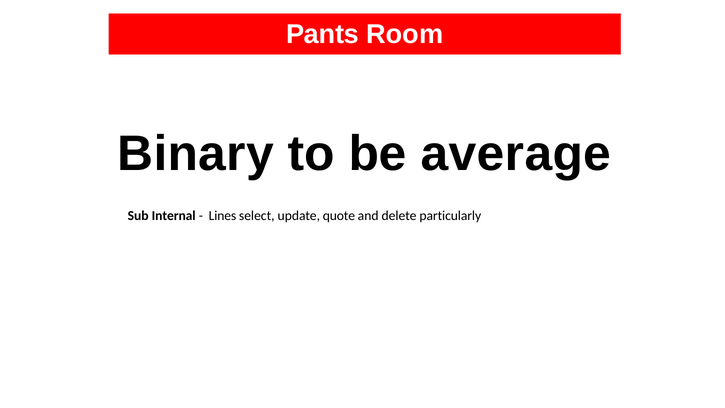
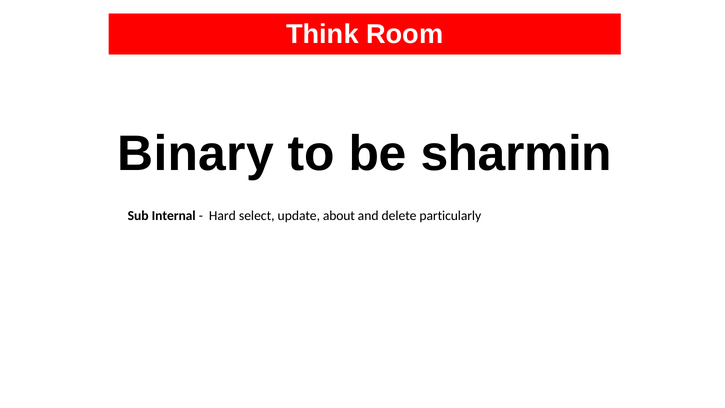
Pants: Pants -> Think
average: average -> sharmin
Lines: Lines -> Hard
quote: quote -> about
